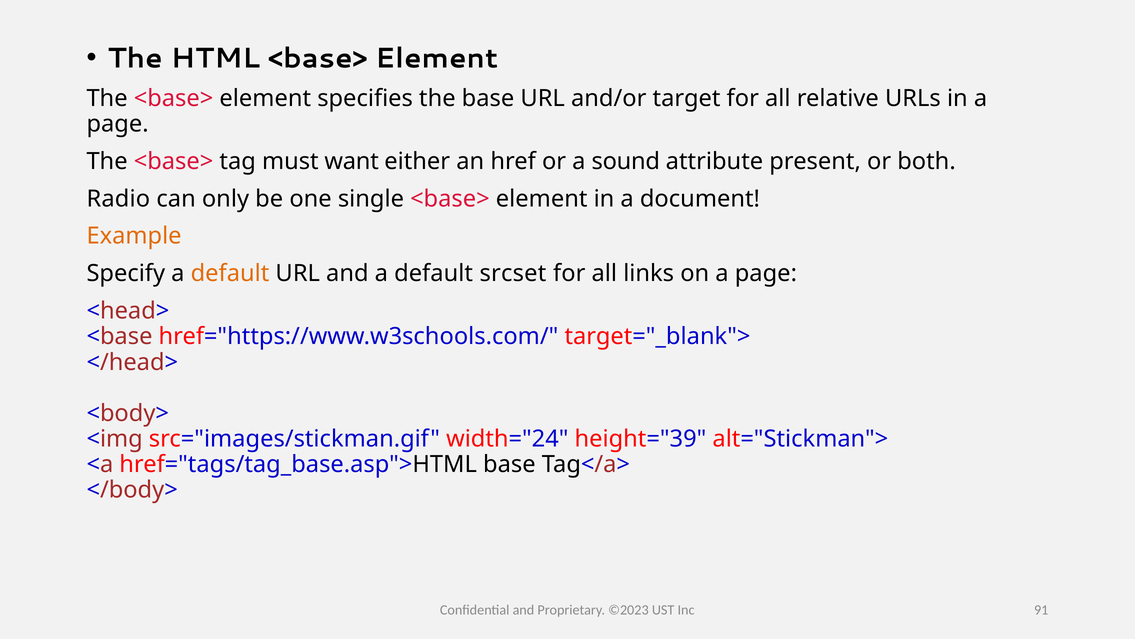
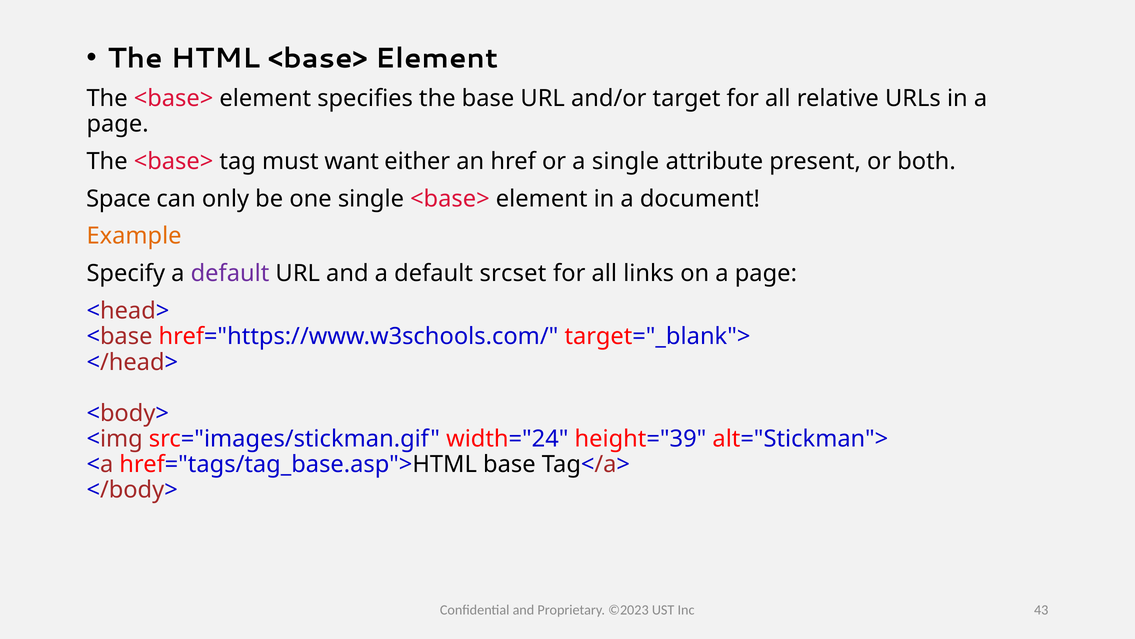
a sound: sound -> single
Radio: Radio -> Space
default at (230, 273) colour: orange -> purple
91: 91 -> 43
